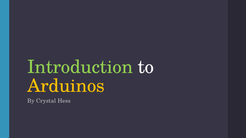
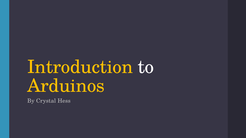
Introduction colour: light green -> yellow
